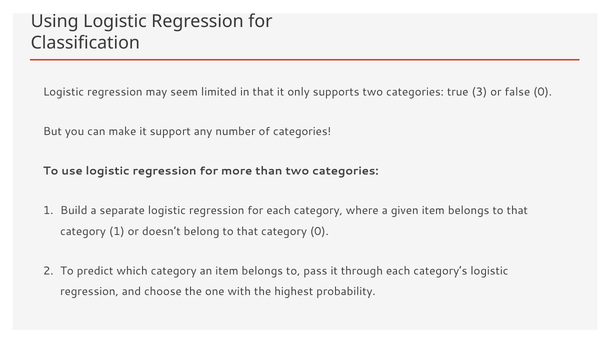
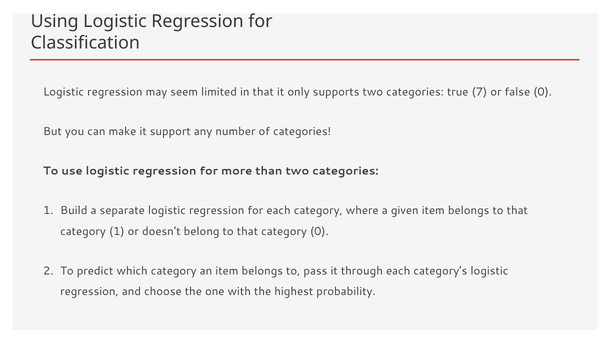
3: 3 -> 7
